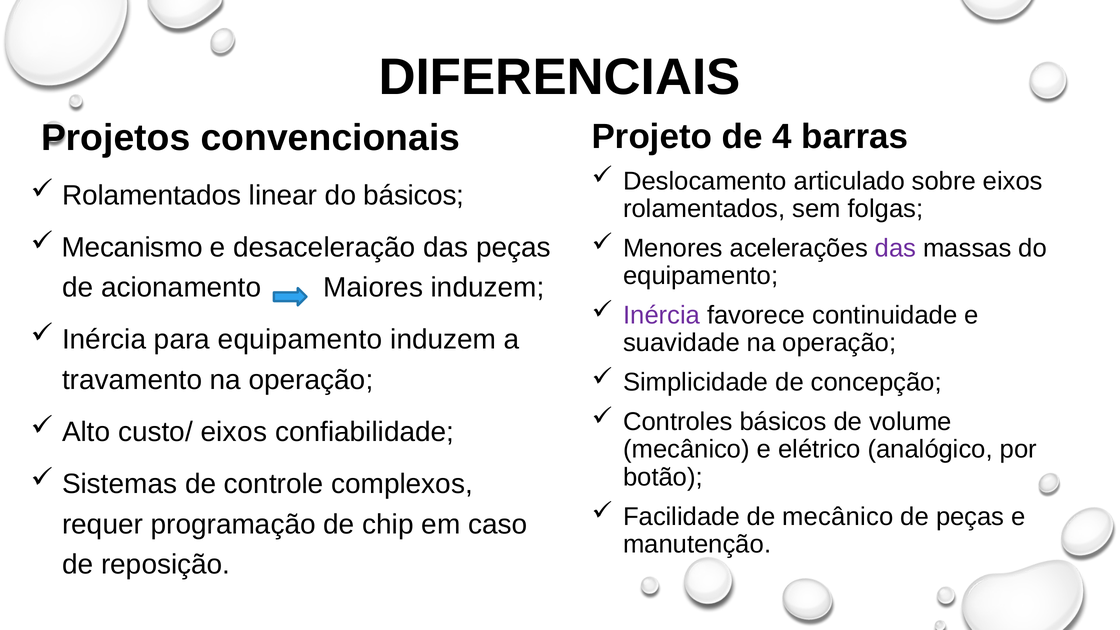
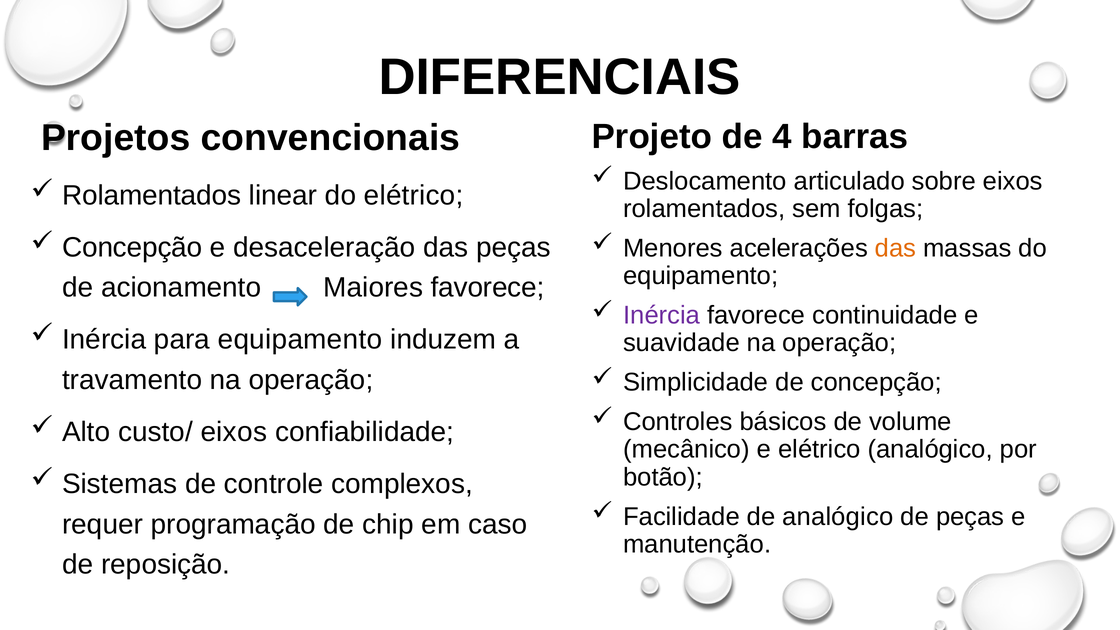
do básicos: básicos -> elétrico
Mecanismo at (132, 247): Mecanismo -> Concepção
das at (895, 248) colour: purple -> orange
Maiores induzem: induzem -> favorece
de mecânico: mecânico -> analógico
